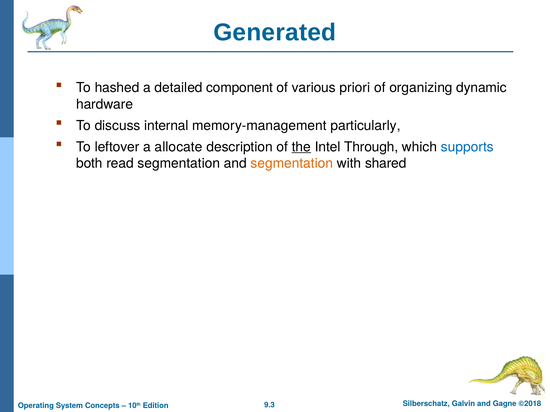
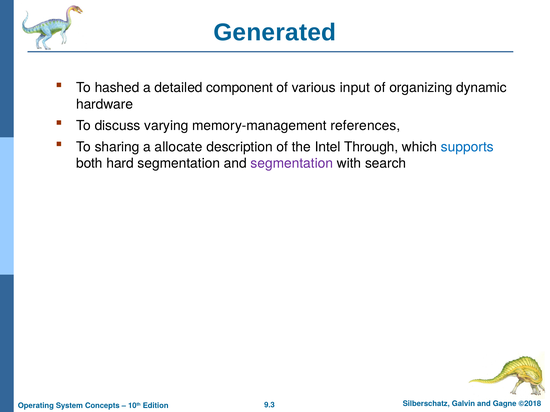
priori: priori -> input
internal: internal -> varying
particularly: particularly -> references
leftover: leftover -> sharing
the underline: present -> none
read: read -> hard
segmentation at (292, 163) colour: orange -> purple
shared: shared -> search
